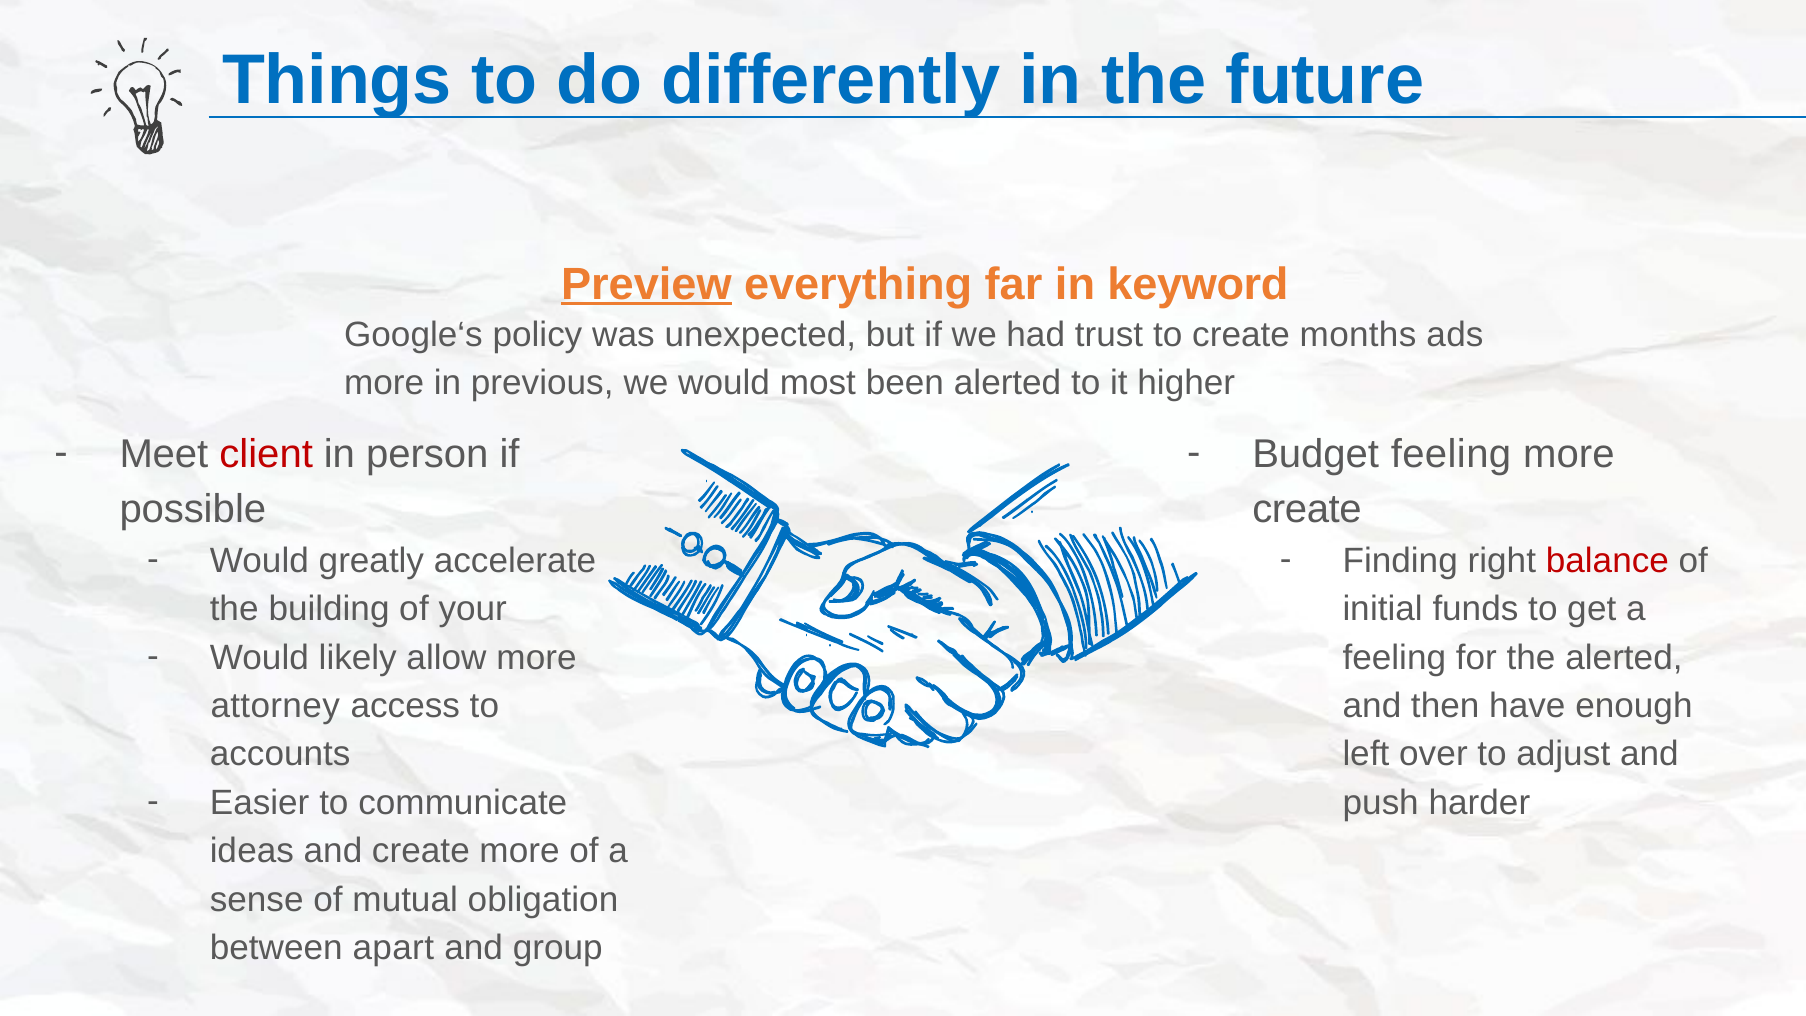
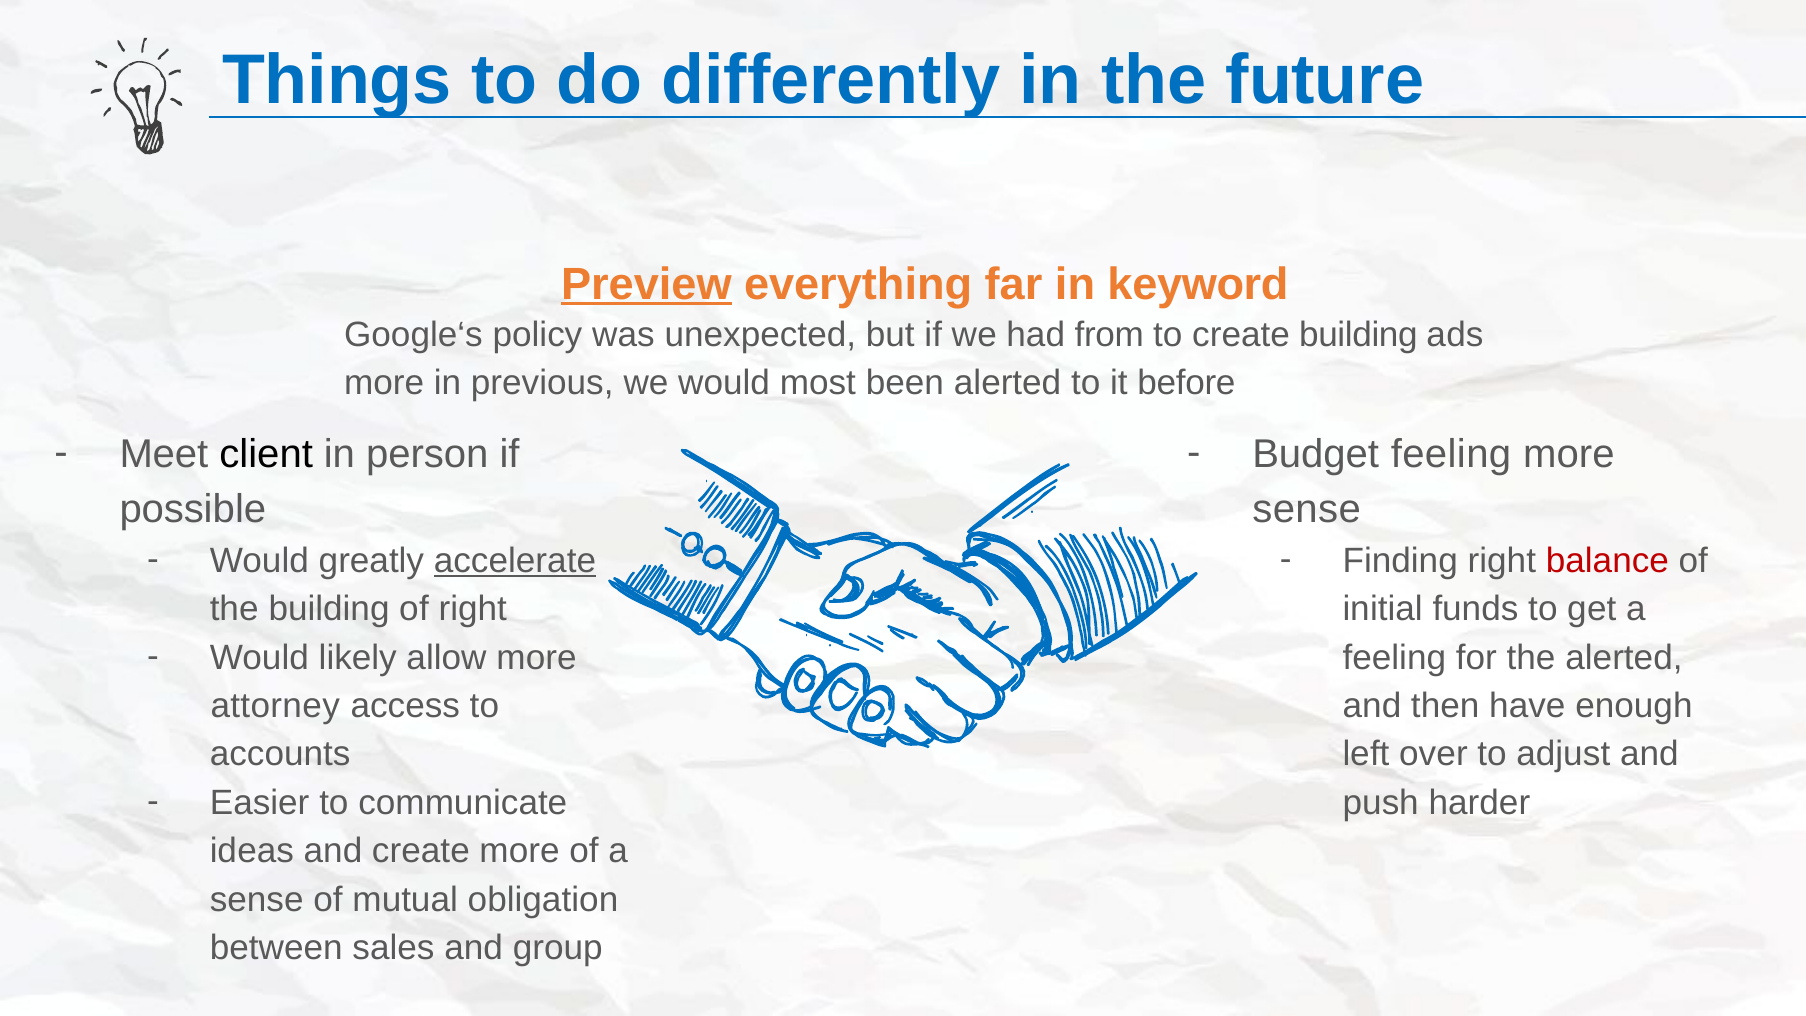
trust: trust -> from
create months: months -> building
higher: higher -> before
client colour: red -> black
create at (1307, 510): create -> sense
accelerate underline: none -> present
of your: your -> right
apart: apart -> sales
